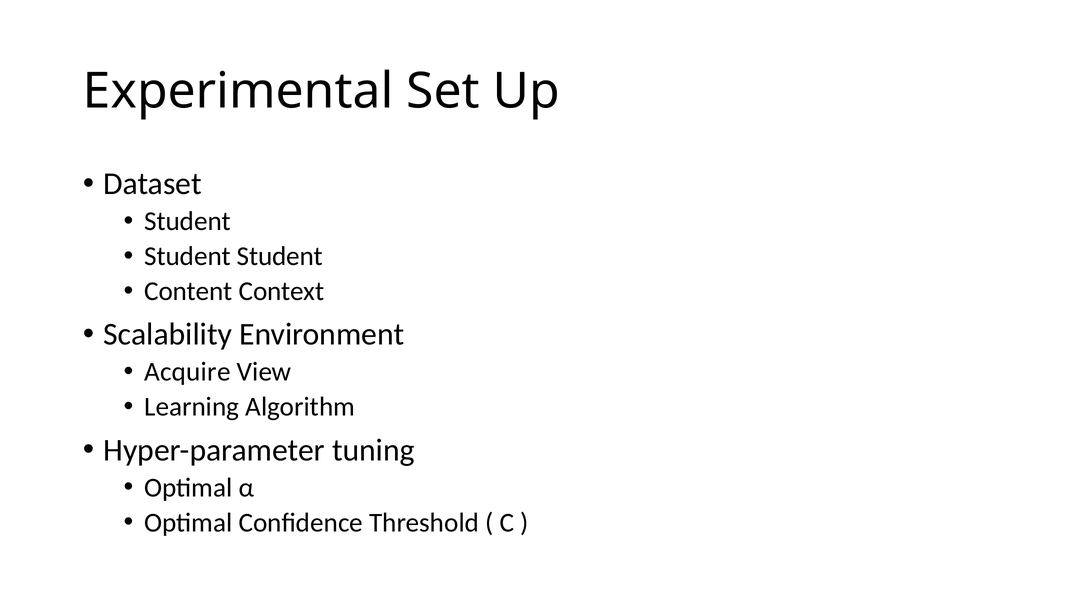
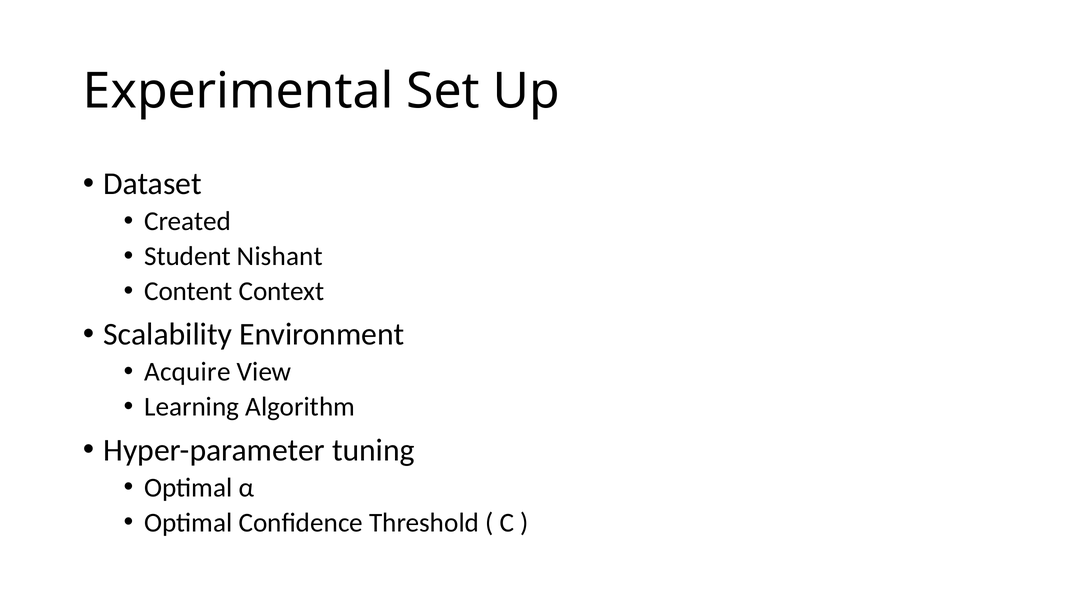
Student at (188, 221): Student -> Created
Student Student: Student -> Nishant
